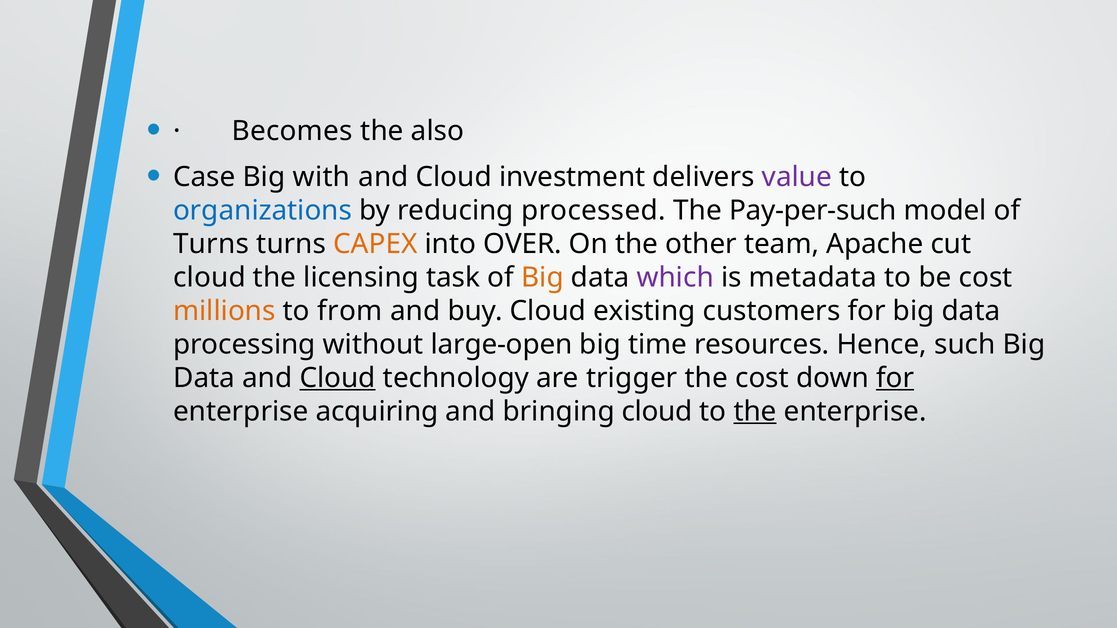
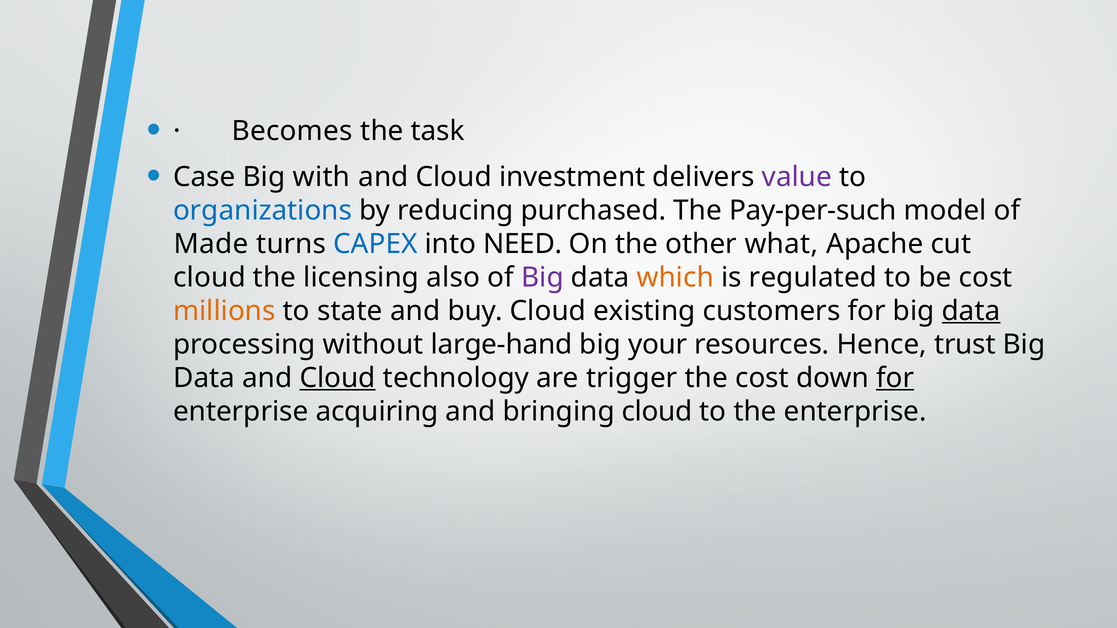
also: also -> task
processed: processed -> purchased
Turns at (211, 244): Turns -> Made
CAPEX colour: orange -> blue
OVER: OVER -> NEED
team: team -> what
task: task -> also
Big at (542, 277) colour: orange -> purple
which colour: purple -> orange
metadata: metadata -> regulated
from: from -> state
data at (971, 311) underline: none -> present
large-open: large-open -> large-hand
time: time -> your
such: such -> trust
the at (755, 411) underline: present -> none
